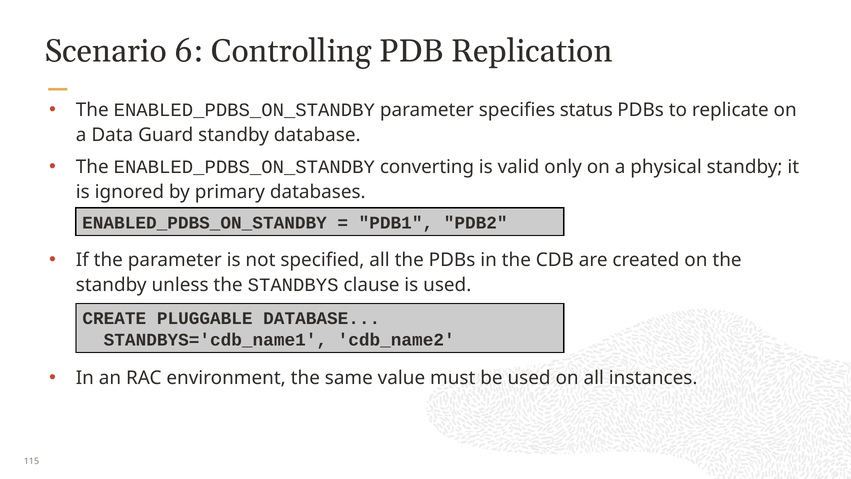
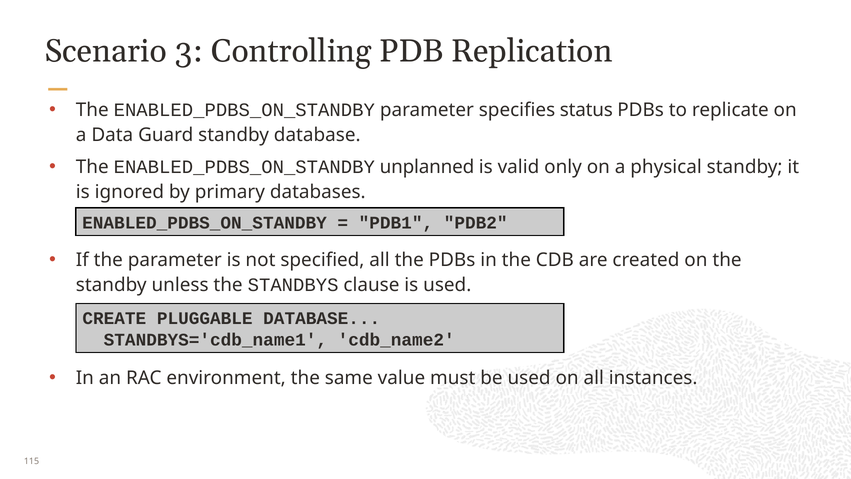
6: 6 -> 3
converting: converting -> unplanned
